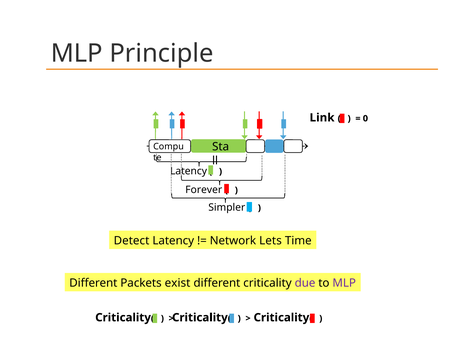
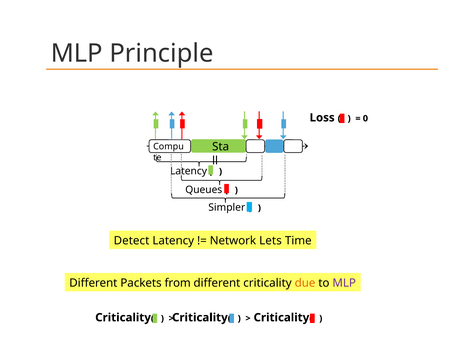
Link: Link -> Loss
Forever: Forever -> Queues
exist: exist -> from
due colour: purple -> orange
